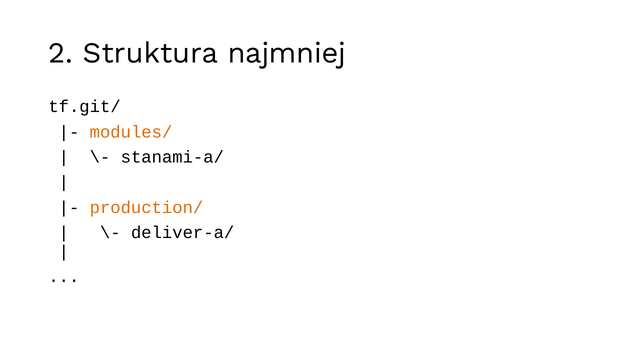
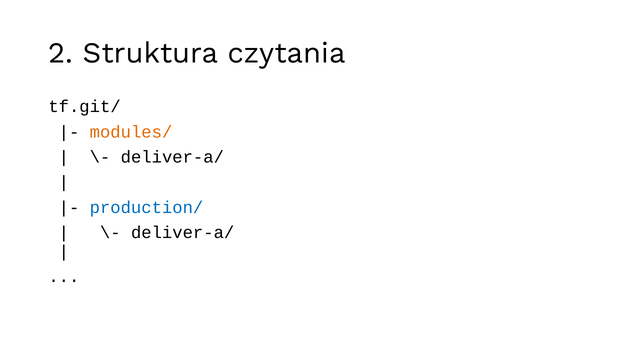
najmniej: najmniej -> czytania
stanami-a/ at (172, 157): stanami-a/ -> deliver-a/
production/ colour: orange -> blue
